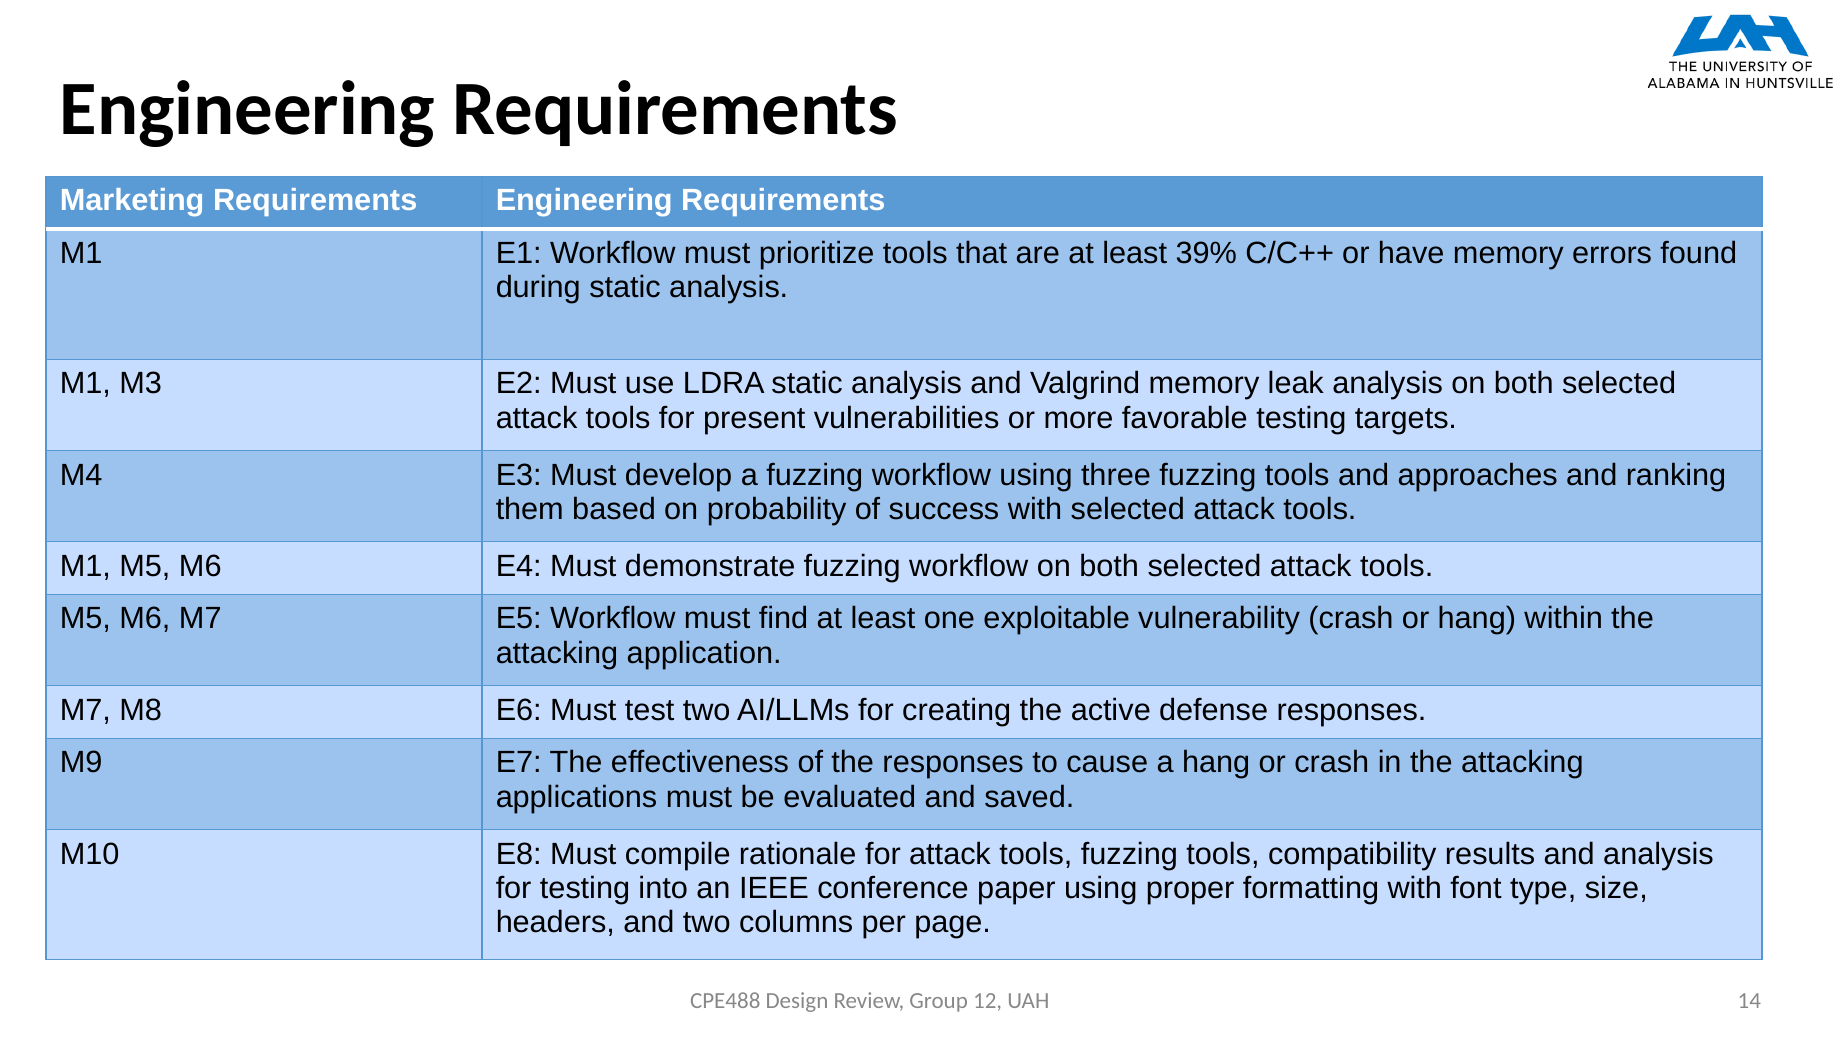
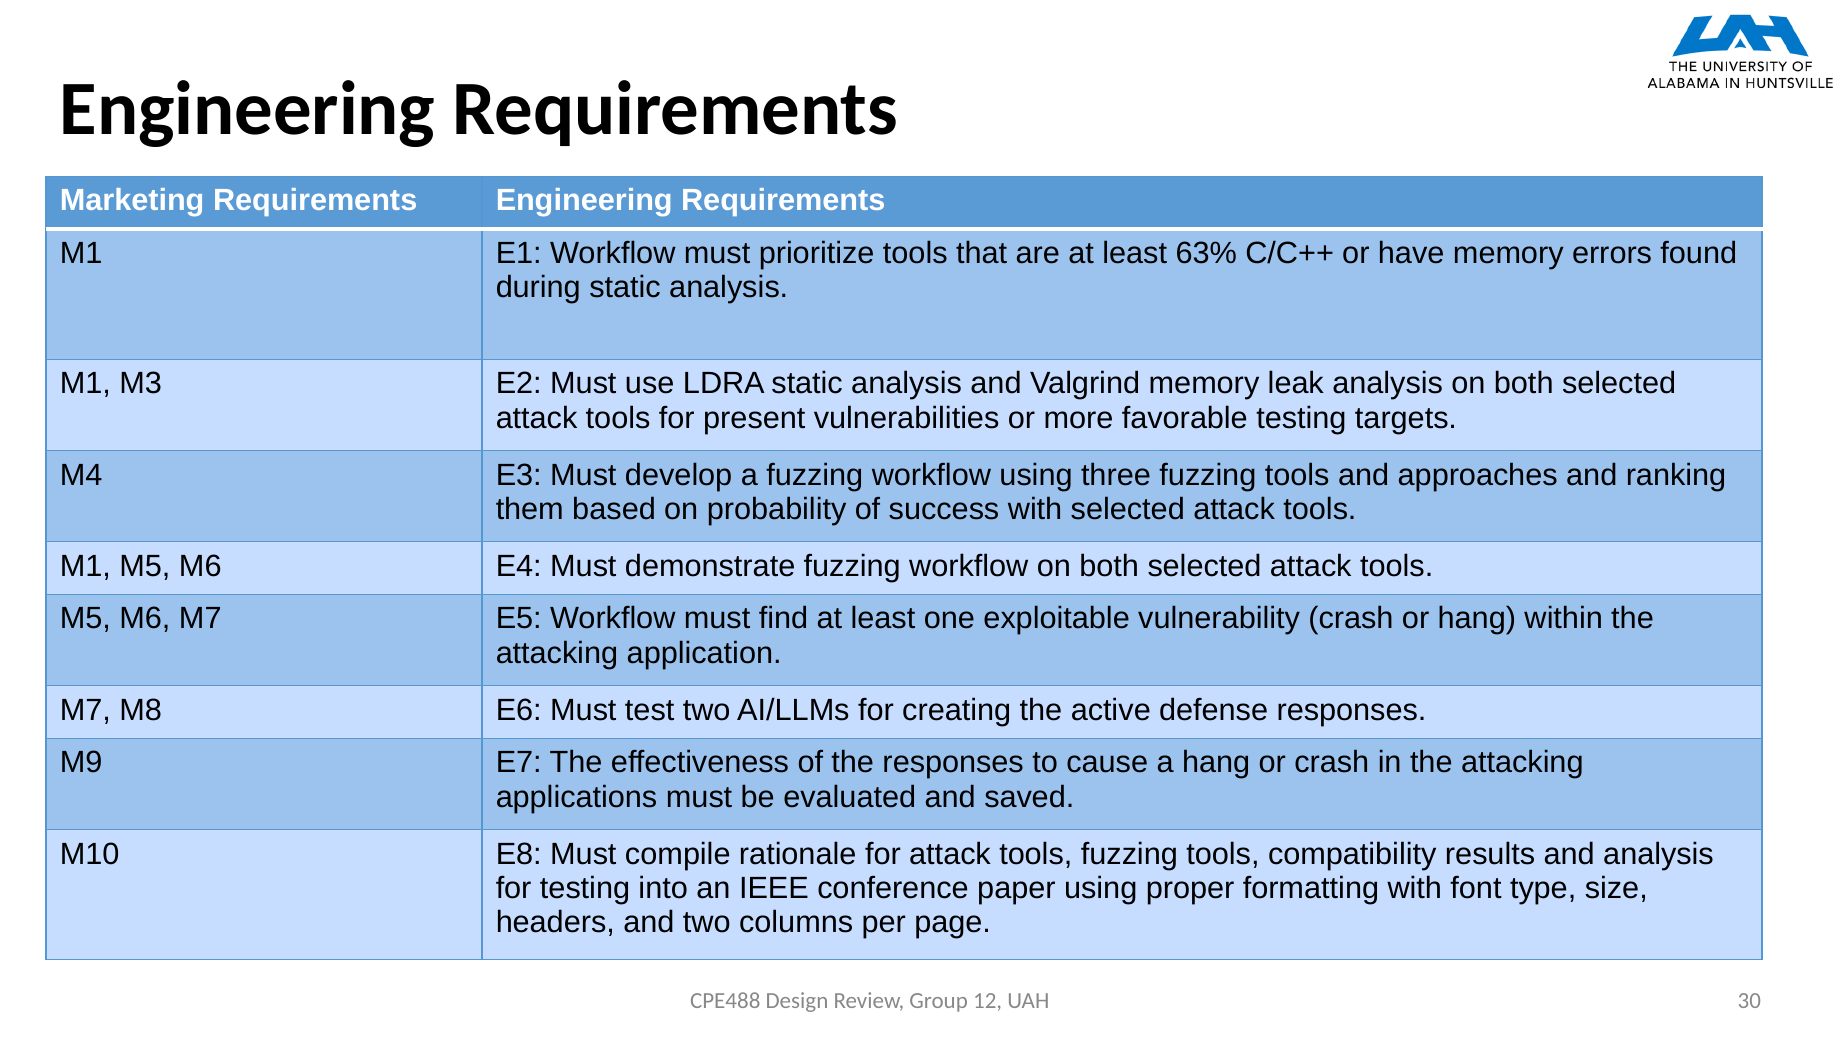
39%: 39% -> 63%
14: 14 -> 30
